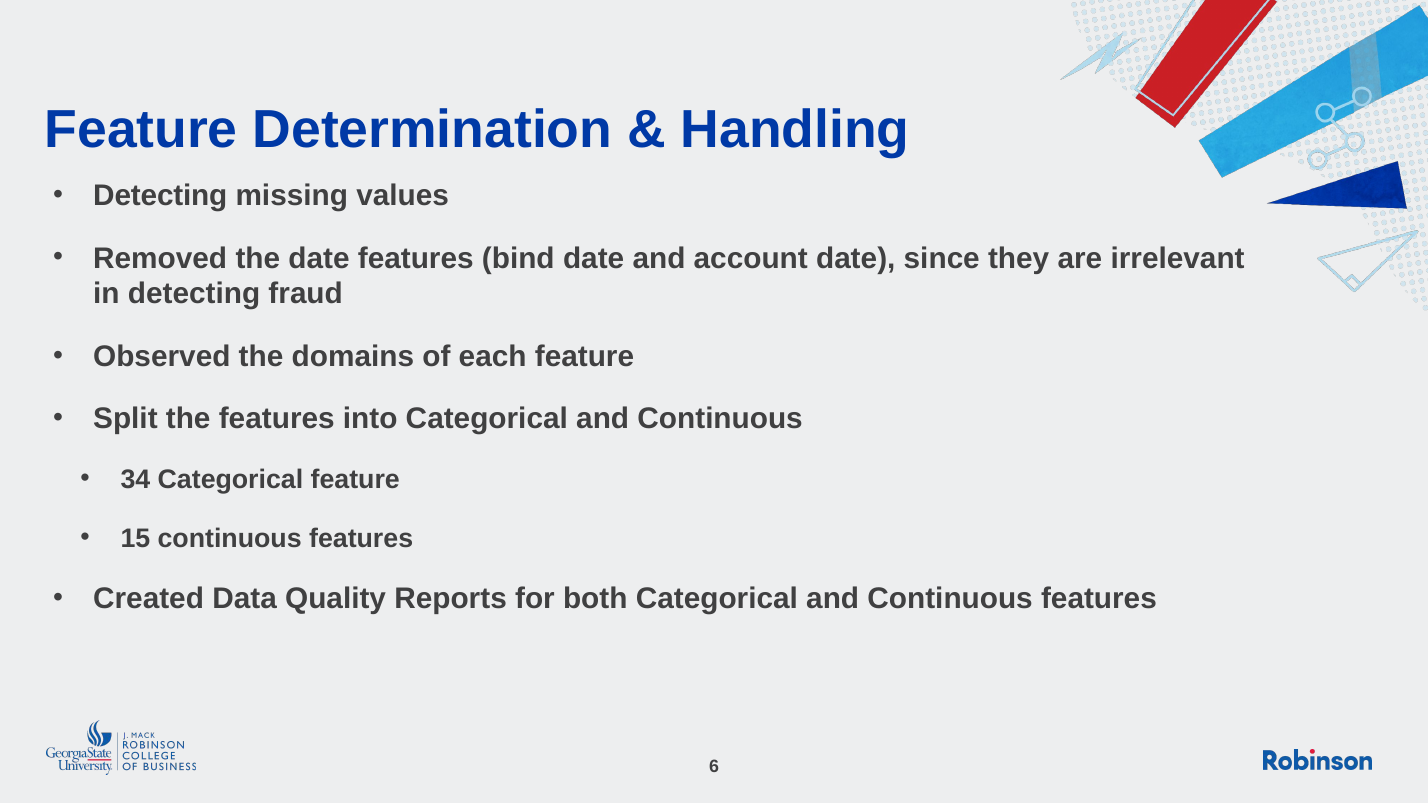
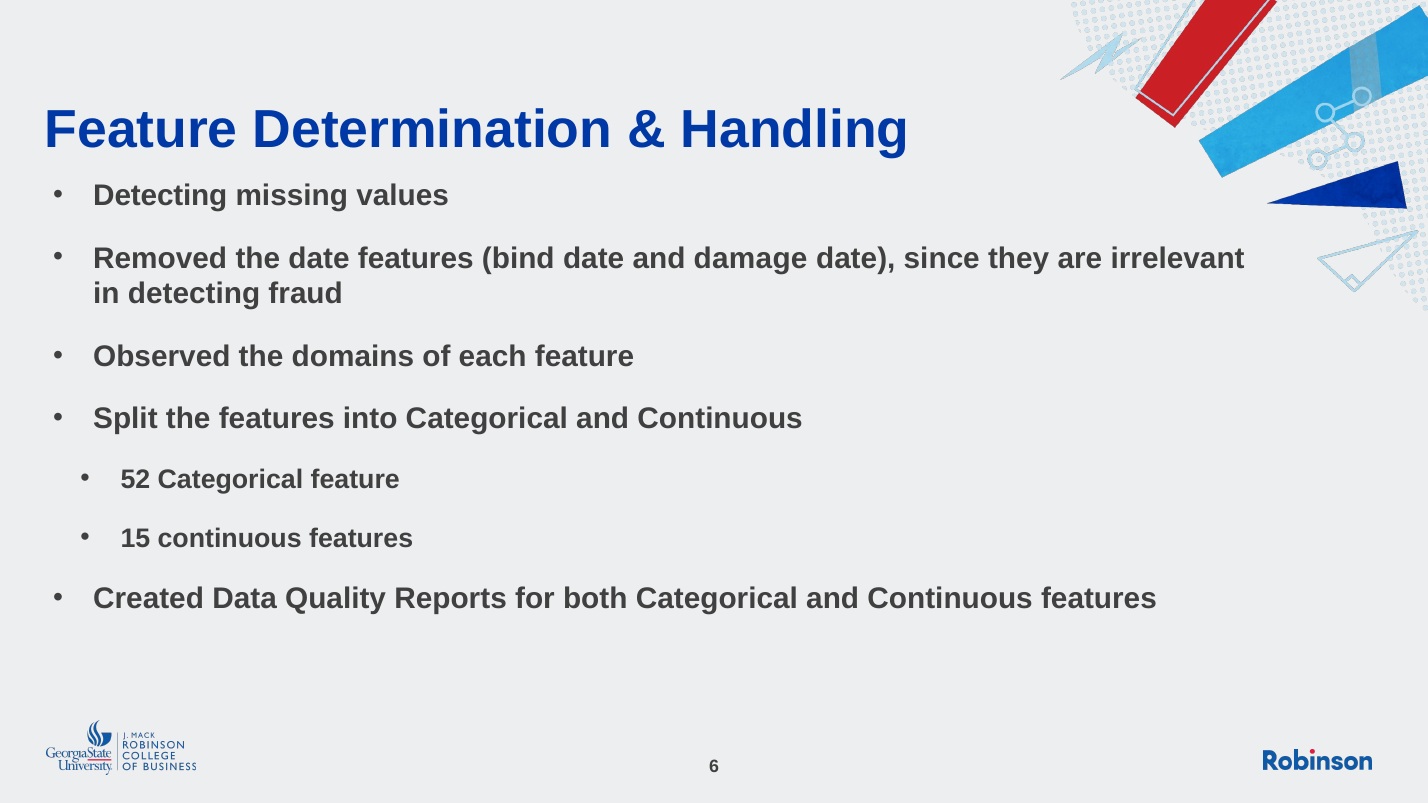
account: account -> damage
34: 34 -> 52
